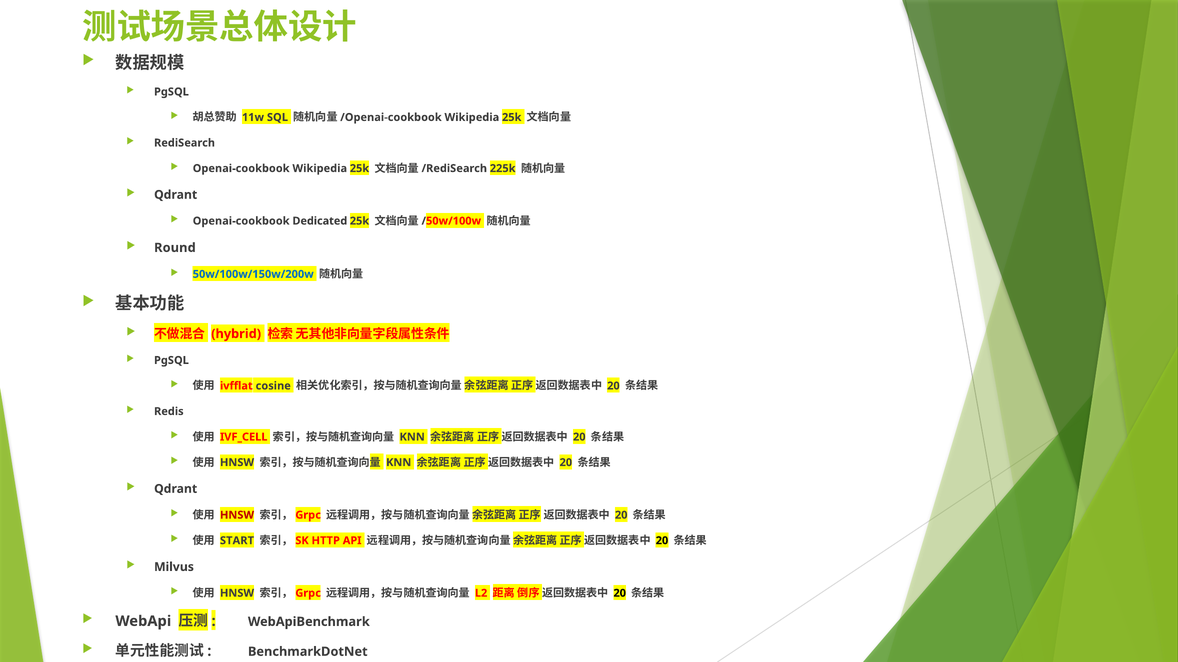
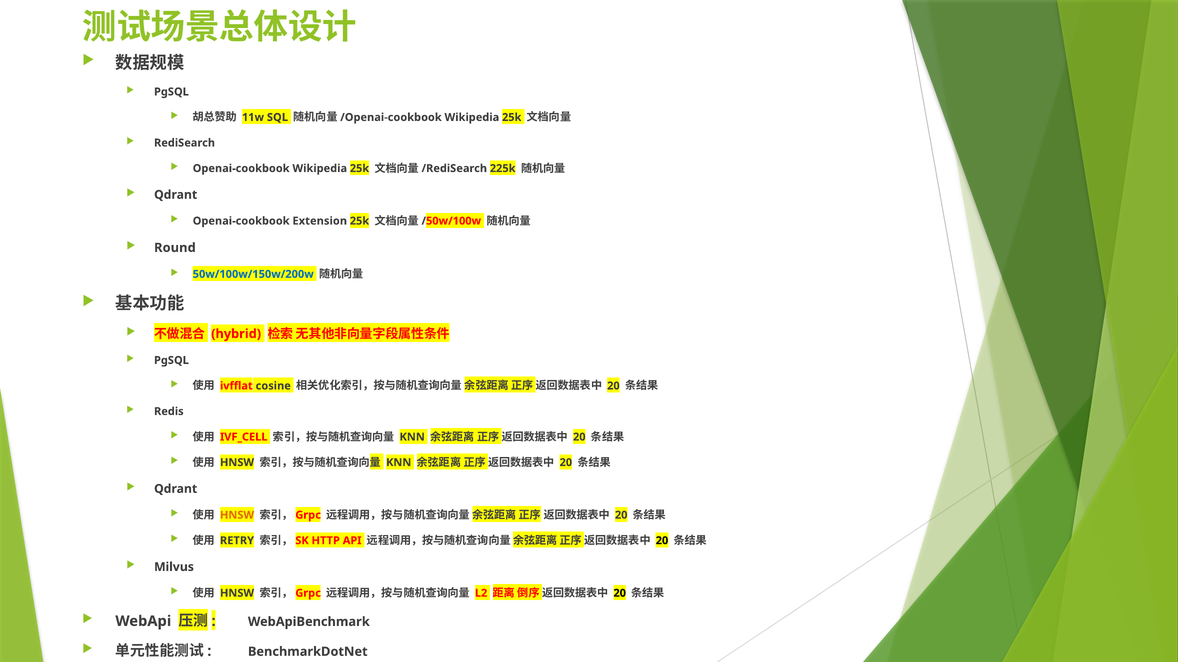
Dedicated: Dedicated -> Extension
HNSW at (237, 515) colour: red -> orange
START: START -> RETRY
